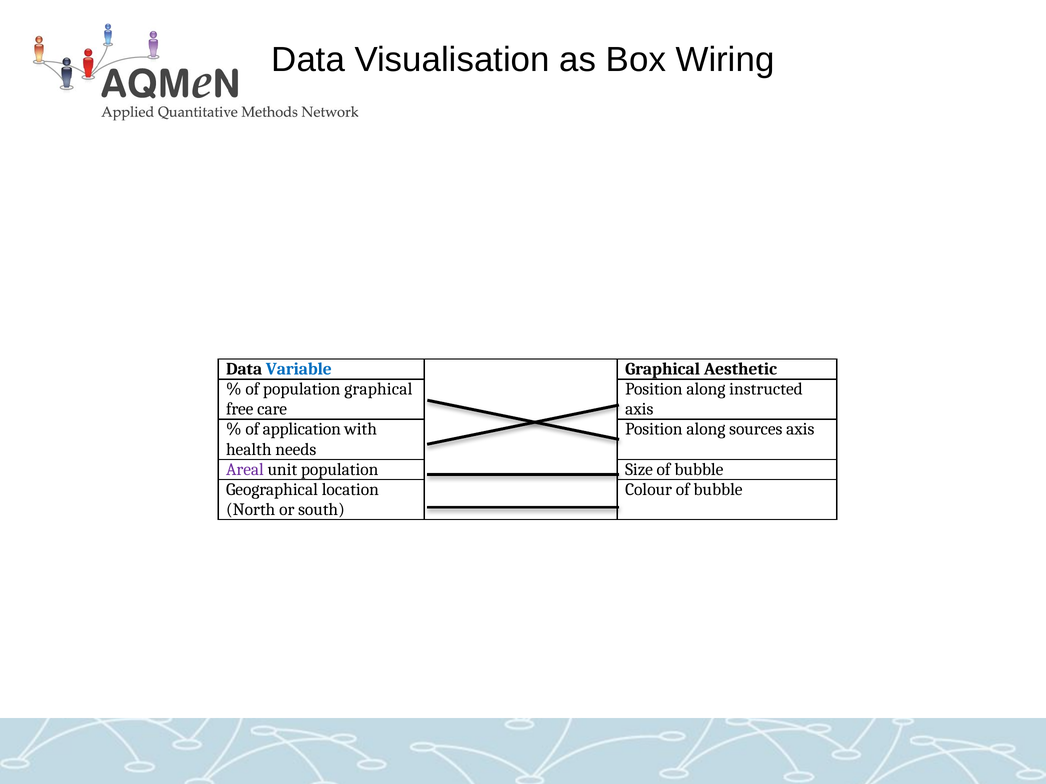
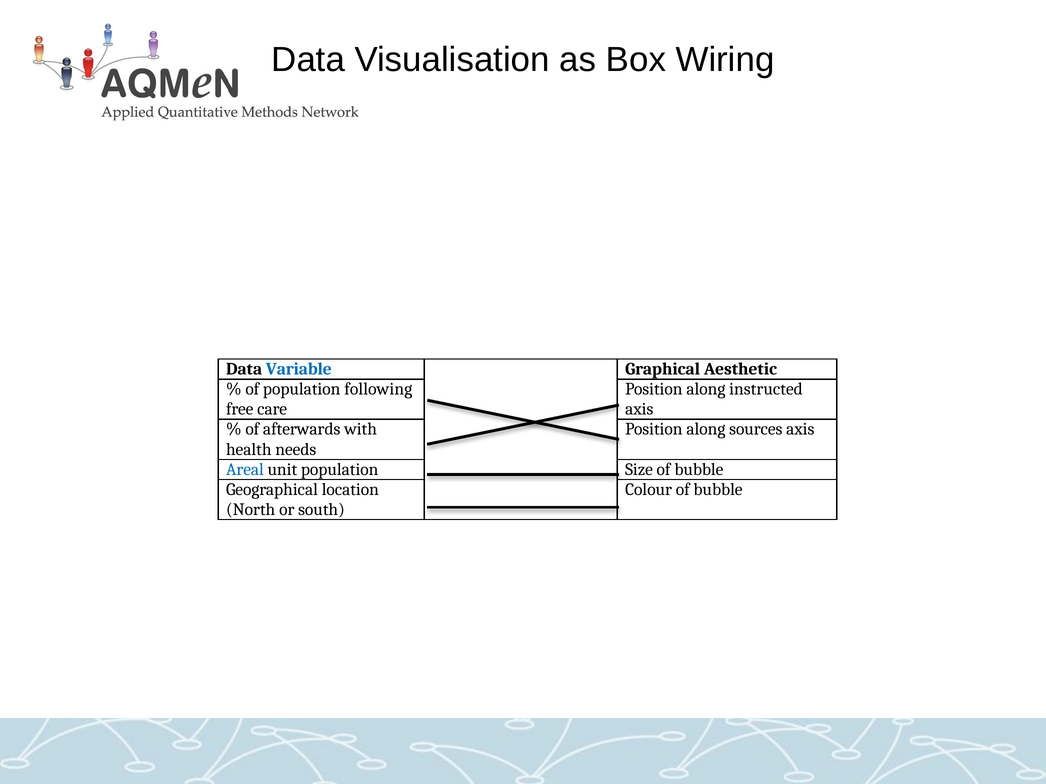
population graphical: graphical -> following
application: application -> afterwards
Areal colour: purple -> blue
